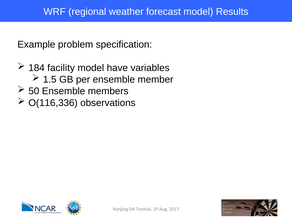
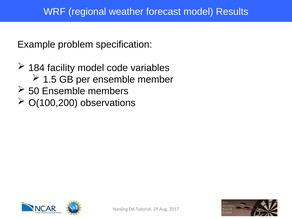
have: have -> code
O(116,336: O(116,336 -> O(100,200
